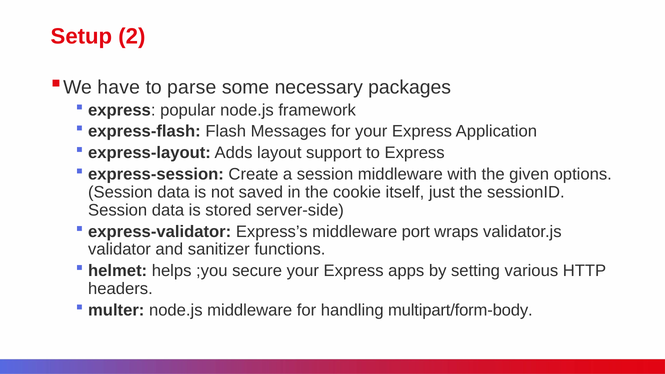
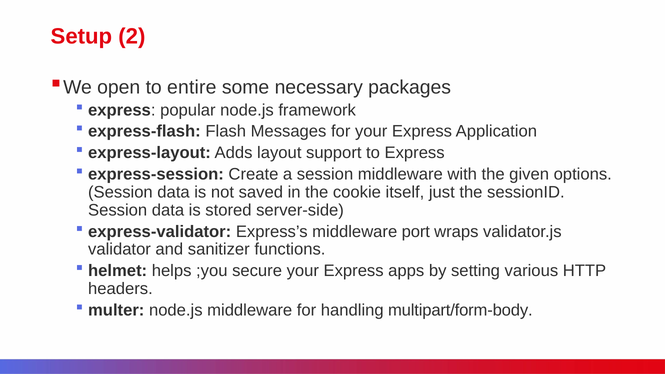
have: have -> open
parse: parse -> entire
